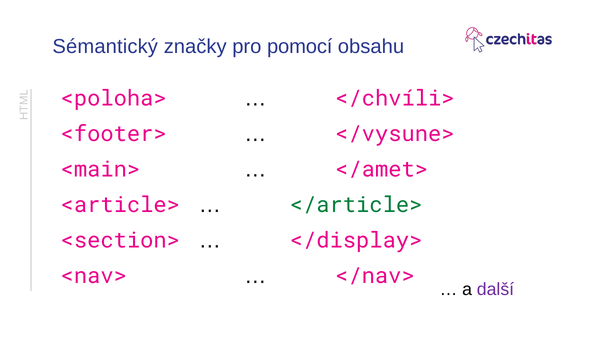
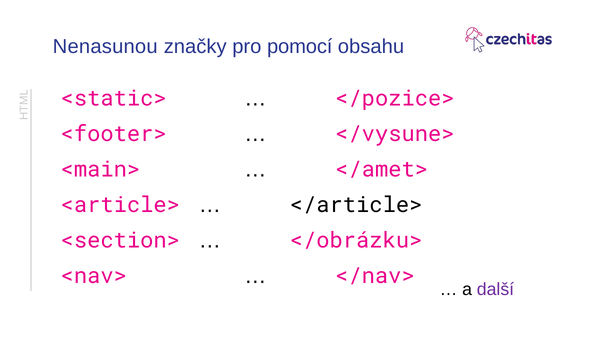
Sémantický: Sémantický -> Nenasunou
<poloha>: <poloha> -> <static>
</chvíli>: </chvíli> -> </pozice>
</article> colour: green -> black
</display>: </display> -> </obrázku>
